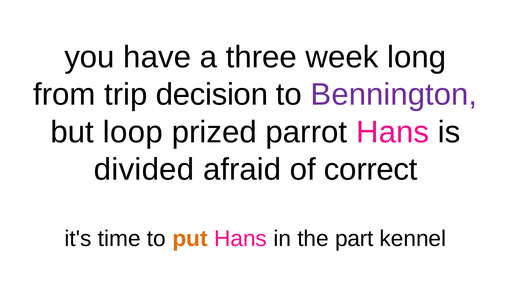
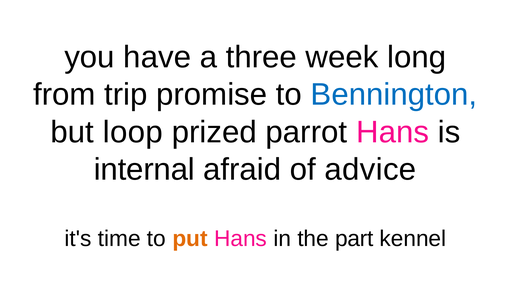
decision: decision -> promise
Bennington colour: purple -> blue
divided: divided -> internal
correct: correct -> advice
